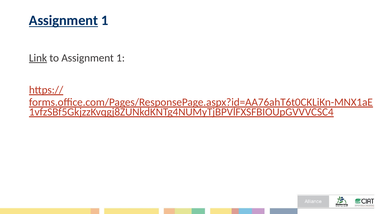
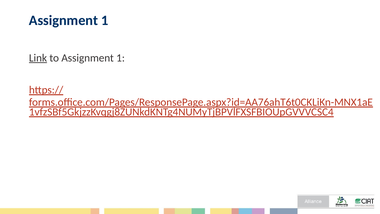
Assignment at (63, 20) underline: present -> none
